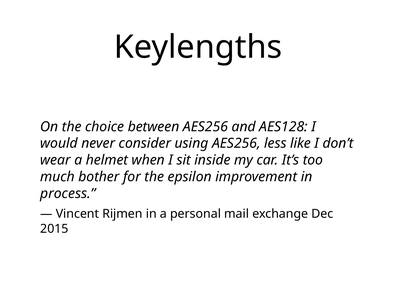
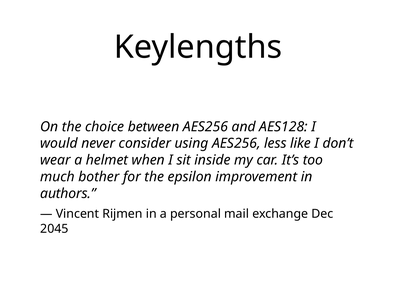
process: process -> authors
2015: 2015 -> 2045
